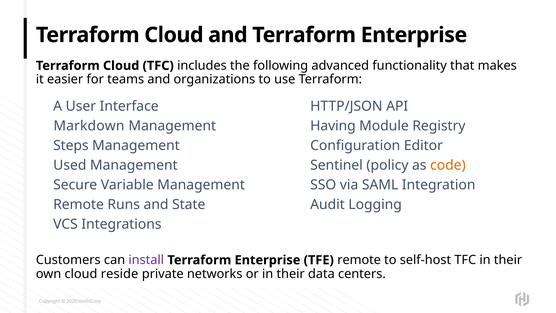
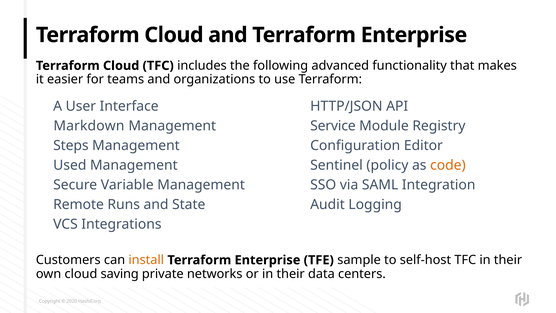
Having: Having -> Service
install colour: purple -> orange
TFE remote: remote -> sample
reside: reside -> saving
